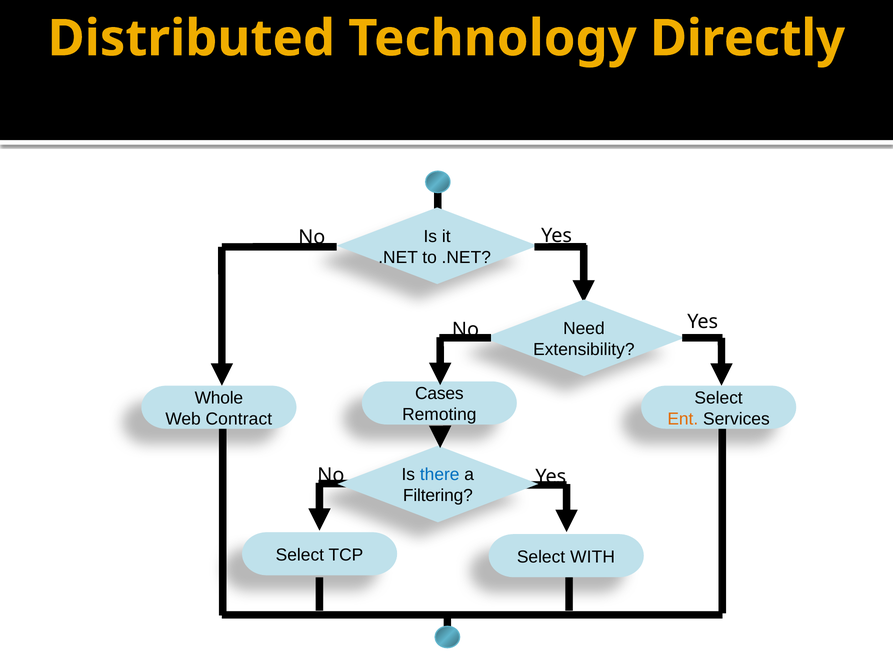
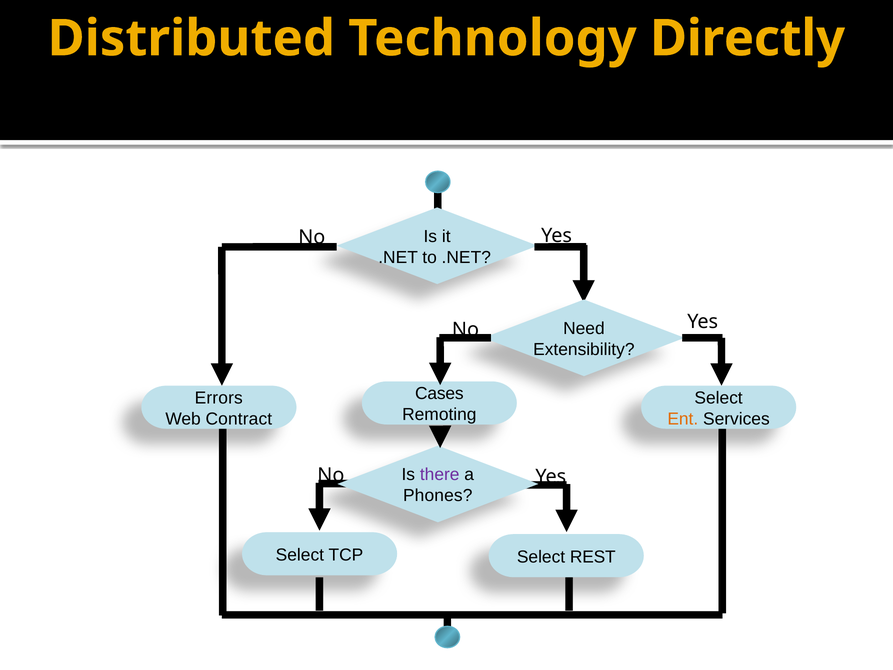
Whole: Whole -> Errors
there colour: blue -> purple
Filtering: Filtering -> Phones
WITH: WITH -> REST
